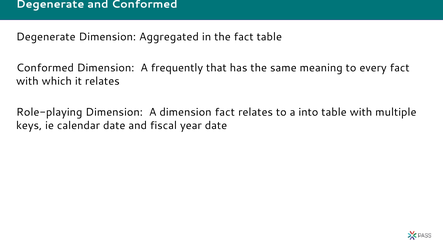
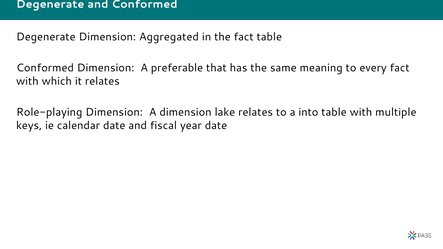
frequently: frequently -> preferable
dimension fact: fact -> lake
